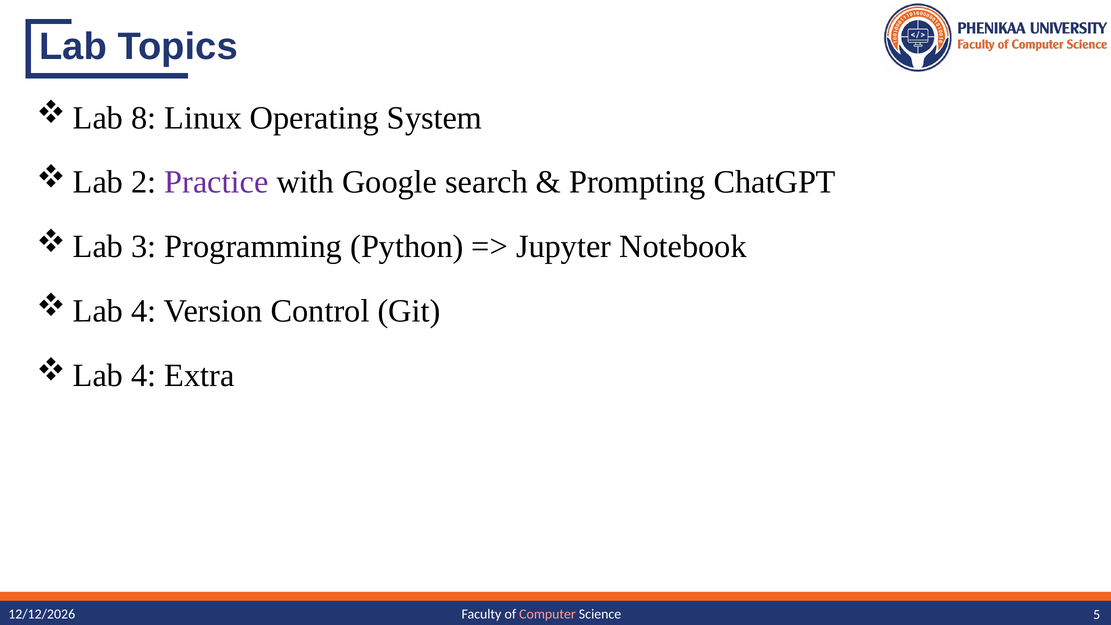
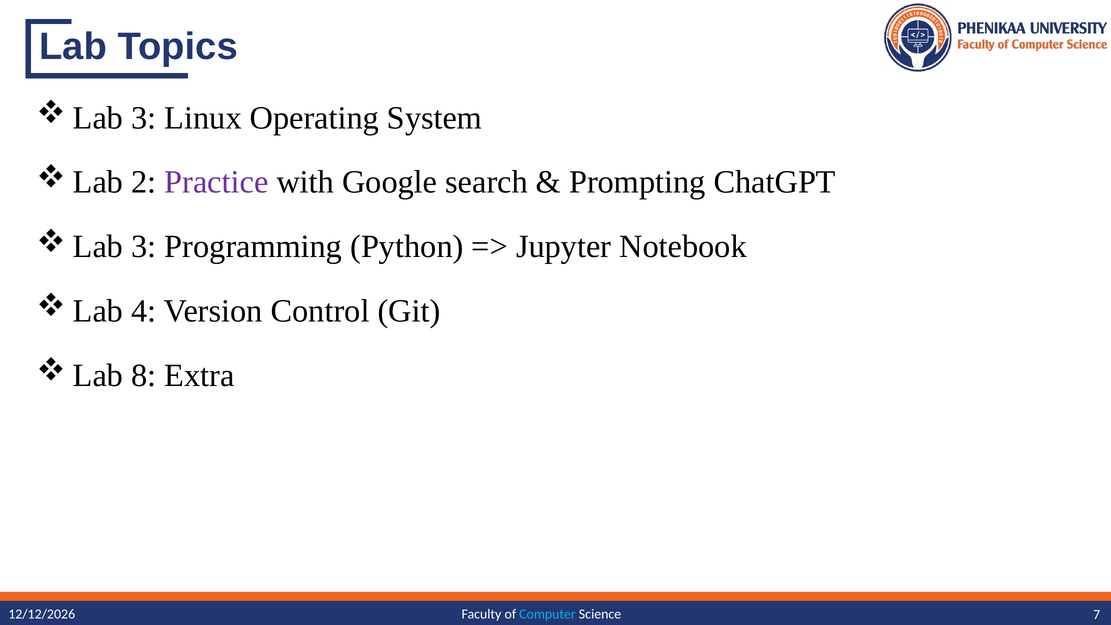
8 at (144, 118): 8 -> 3
4 at (144, 375): 4 -> 8
Computer colour: pink -> light blue
5: 5 -> 7
